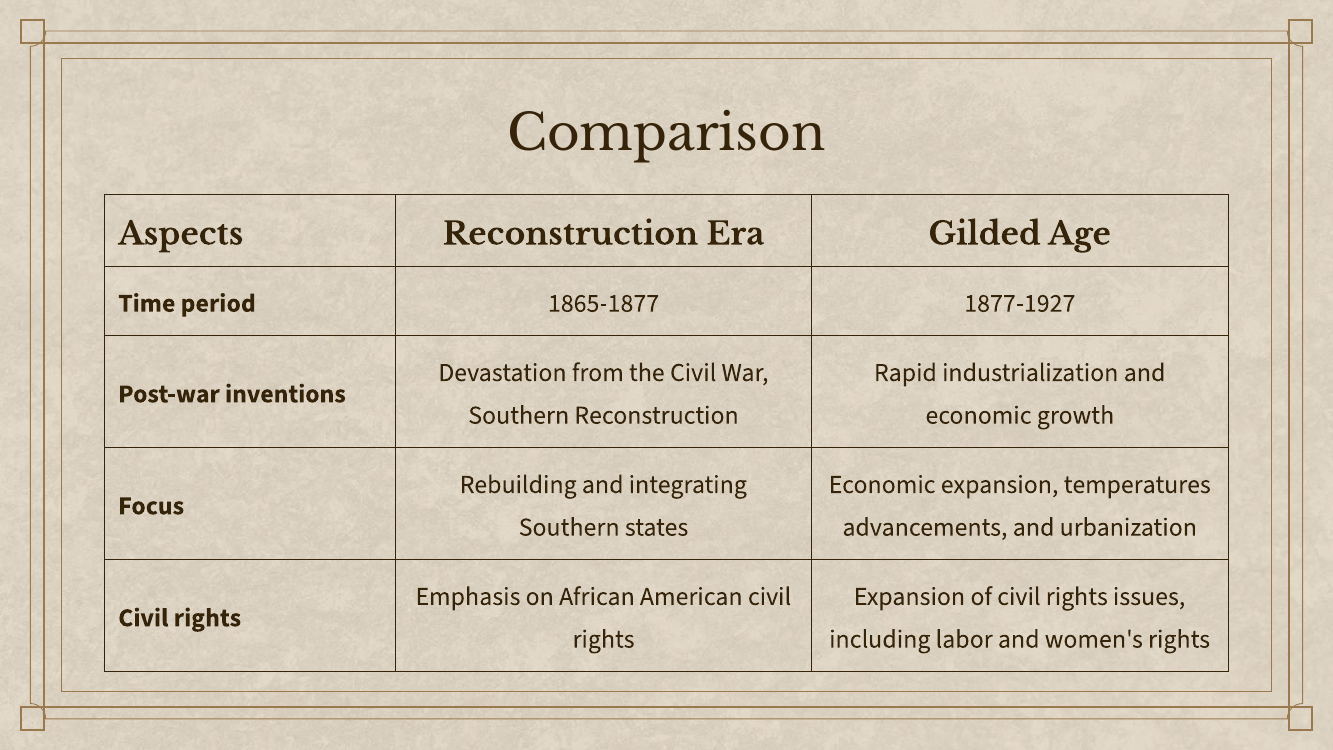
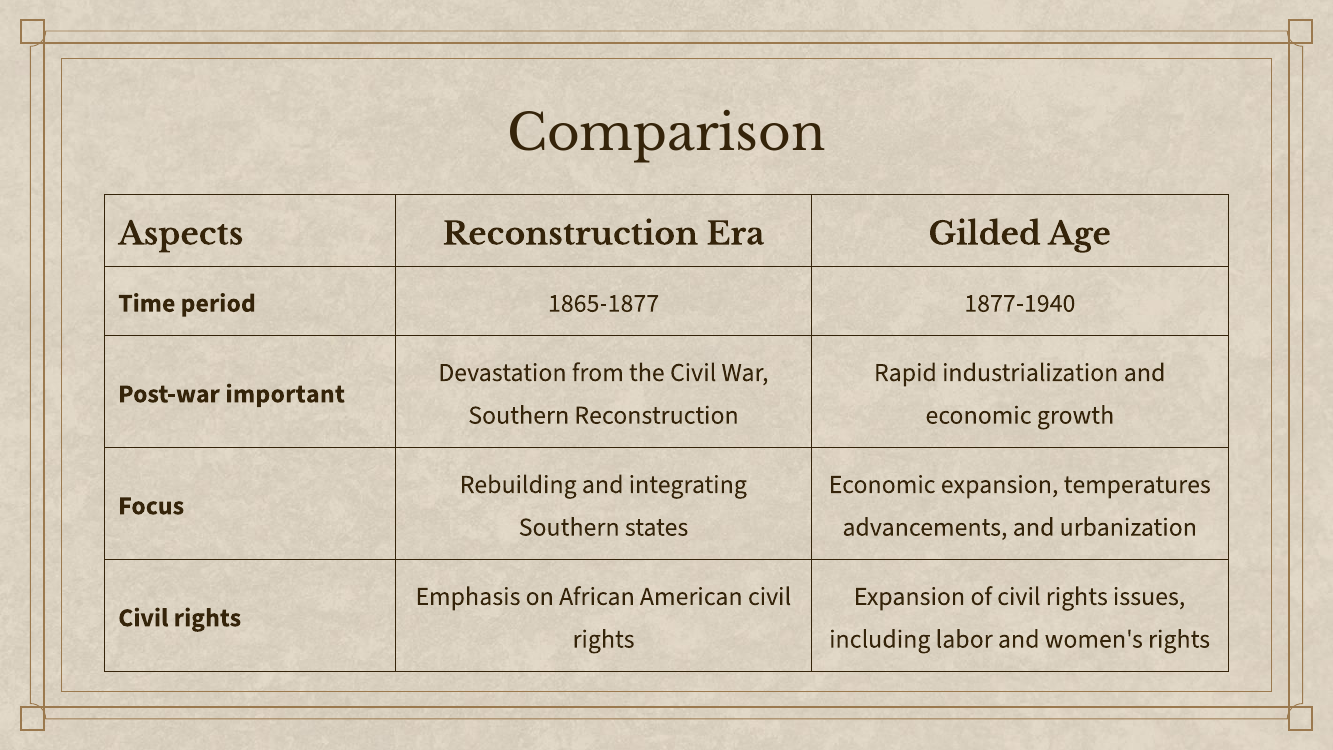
1877-1927: 1877-1927 -> 1877-1940
inventions: inventions -> important
